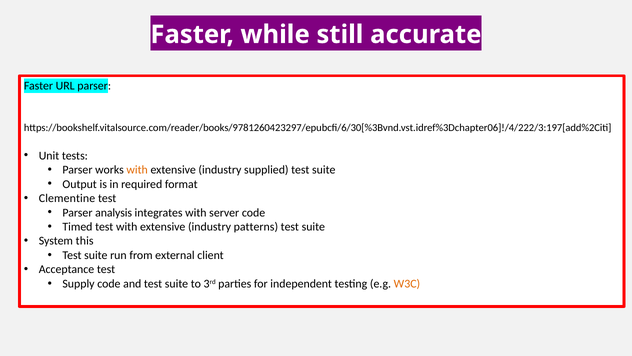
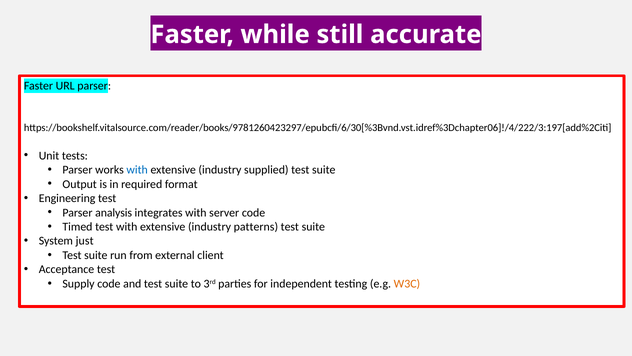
with at (137, 170) colour: orange -> blue
Clementine: Clementine -> Engineering
this: this -> just
